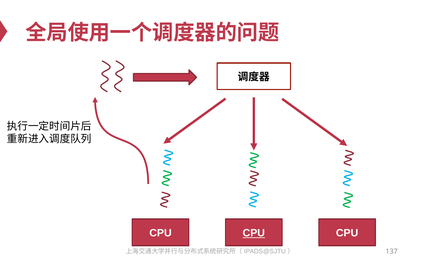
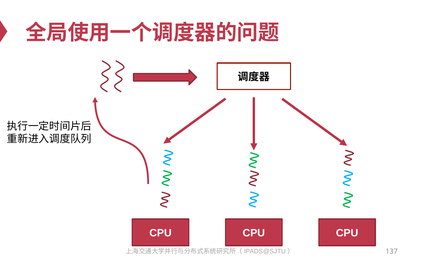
CPU at (254, 233) underline: present -> none
